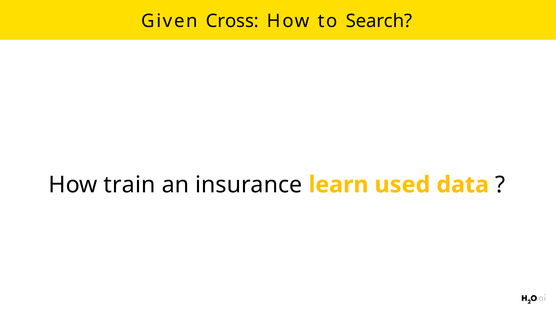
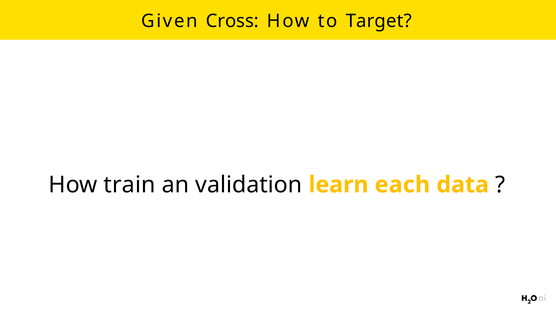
Search: Search -> Target
insurance: insurance -> validation
used: used -> each
